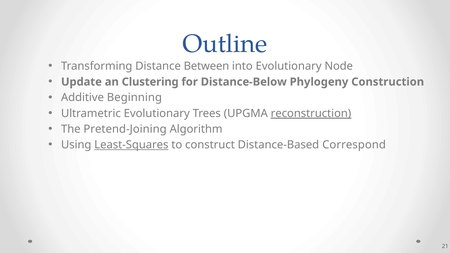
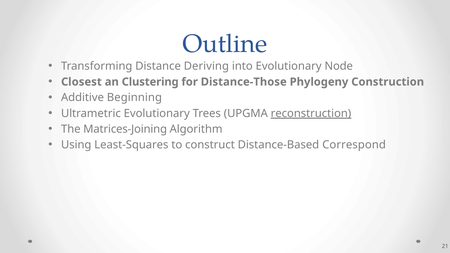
Between: Between -> Deriving
Update: Update -> Closest
Distance-Below: Distance-Below -> Distance-Those
Pretend-Joining: Pretend-Joining -> Matrices-Joining
Least-Squares underline: present -> none
